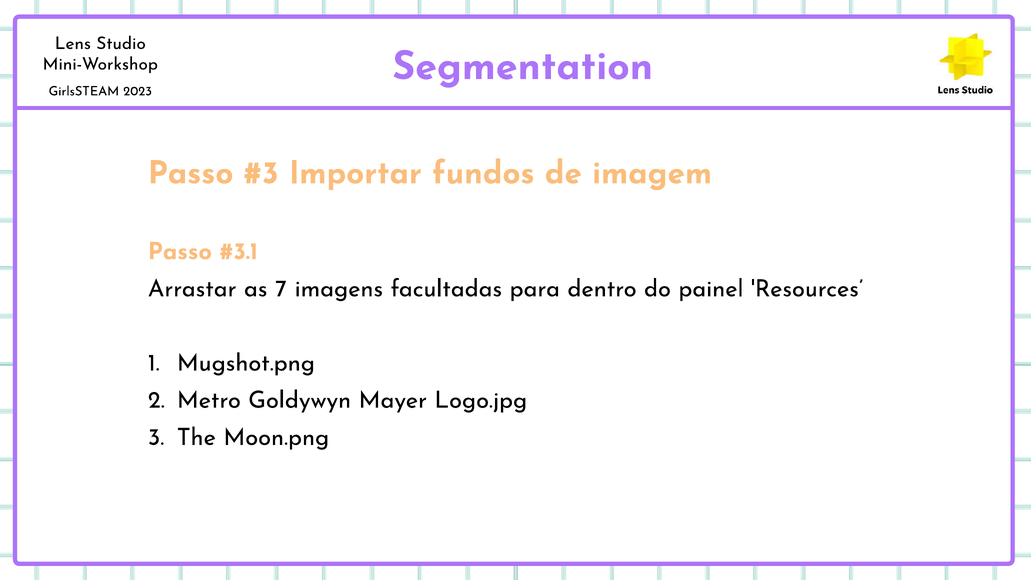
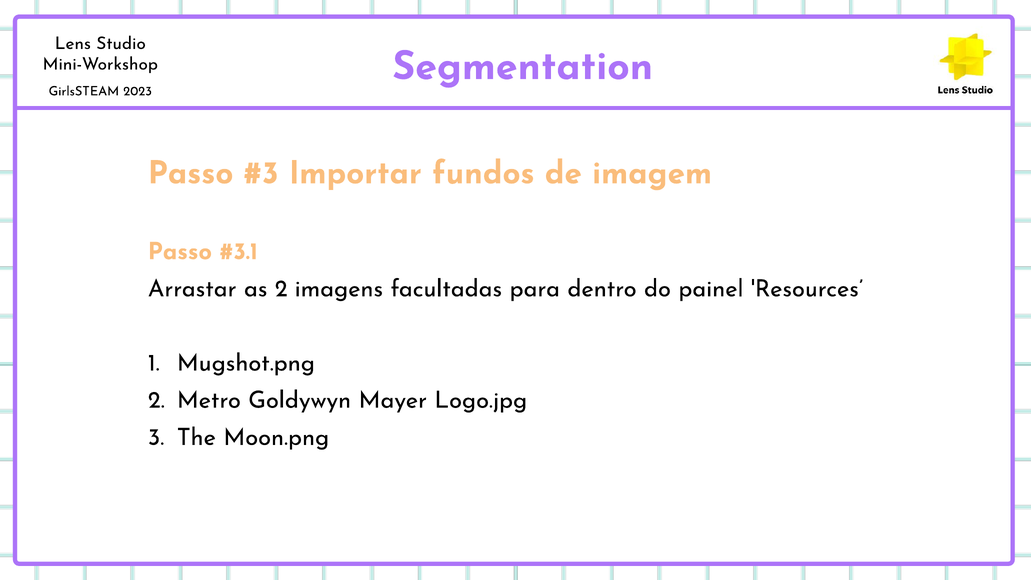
as 7: 7 -> 2
